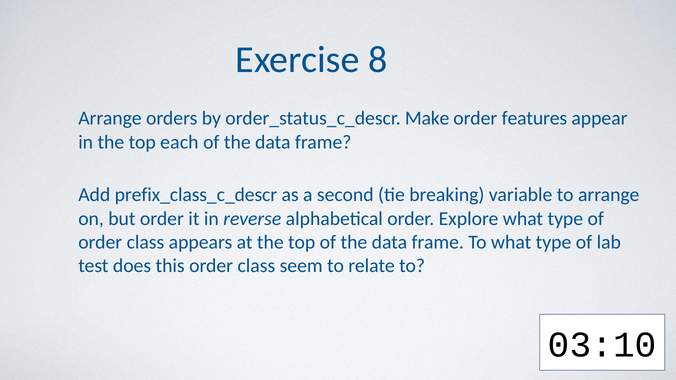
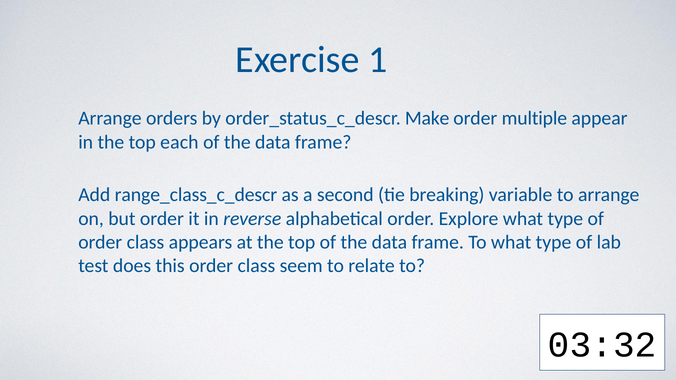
8: 8 -> 1
features: features -> multiple
prefix_class_c_descr: prefix_class_c_descr -> range_class_c_descr
03:10: 03:10 -> 03:32
